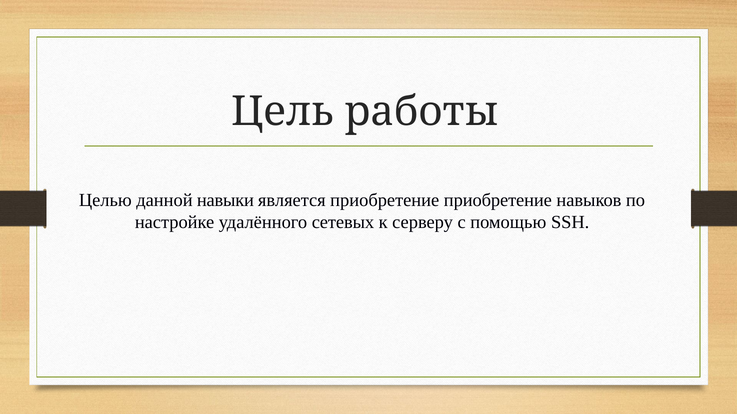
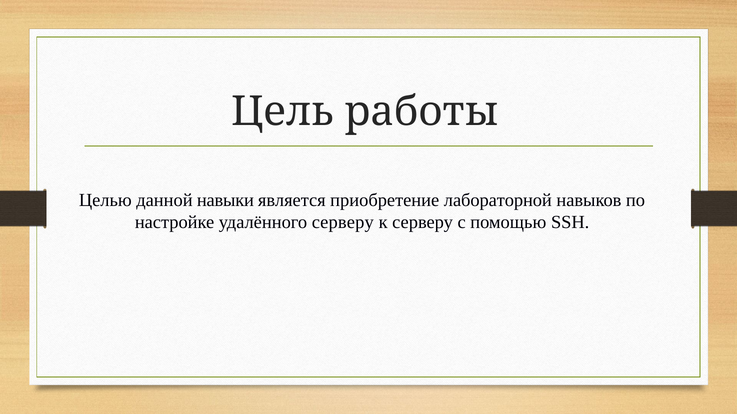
приобретение приобретение: приобретение -> лабораторной
удалённого сетевых: сетевых -> серверу
